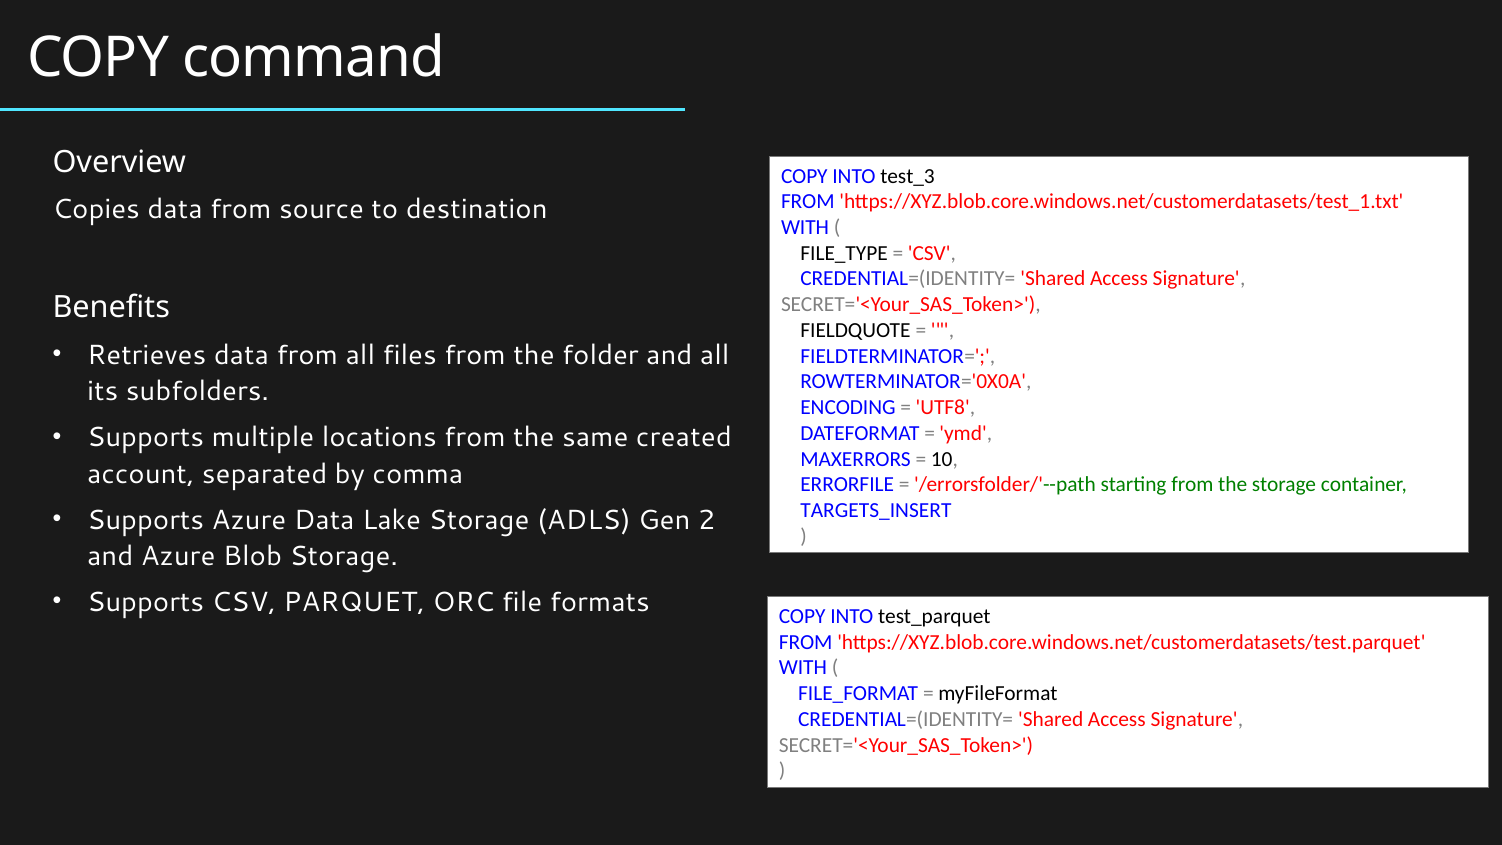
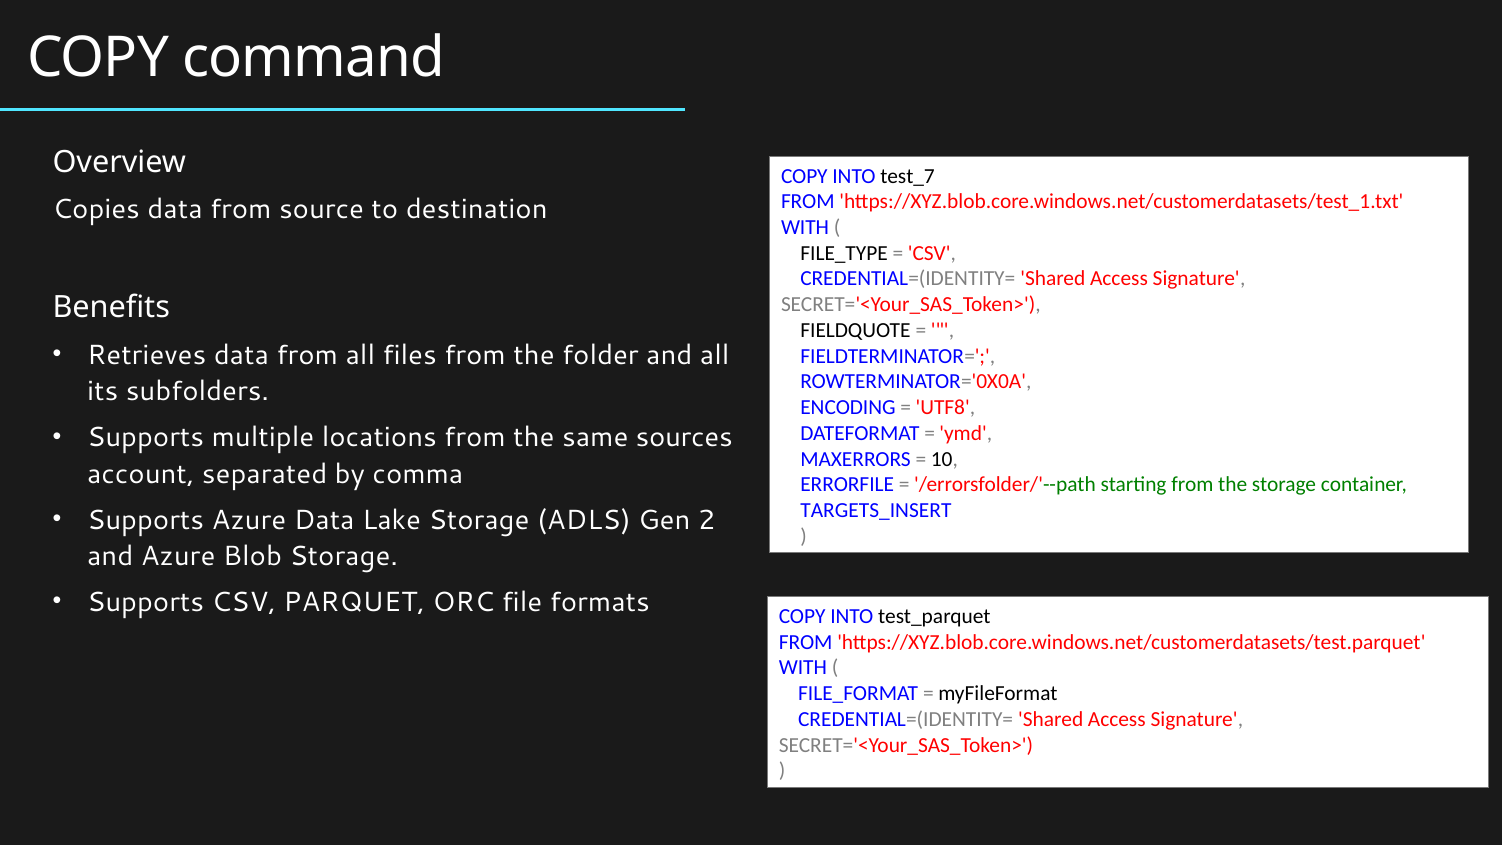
test_3: test_3 -> test_7
created: created -> sources
